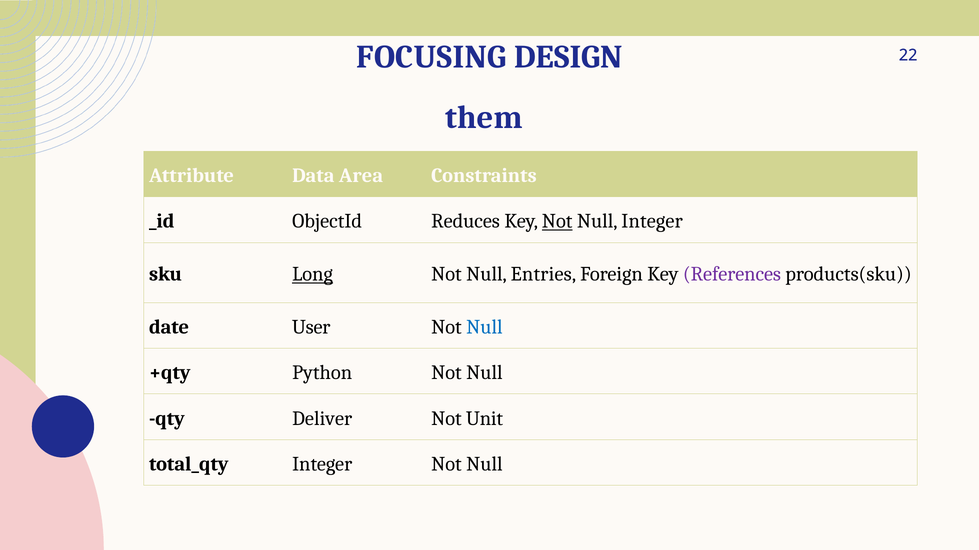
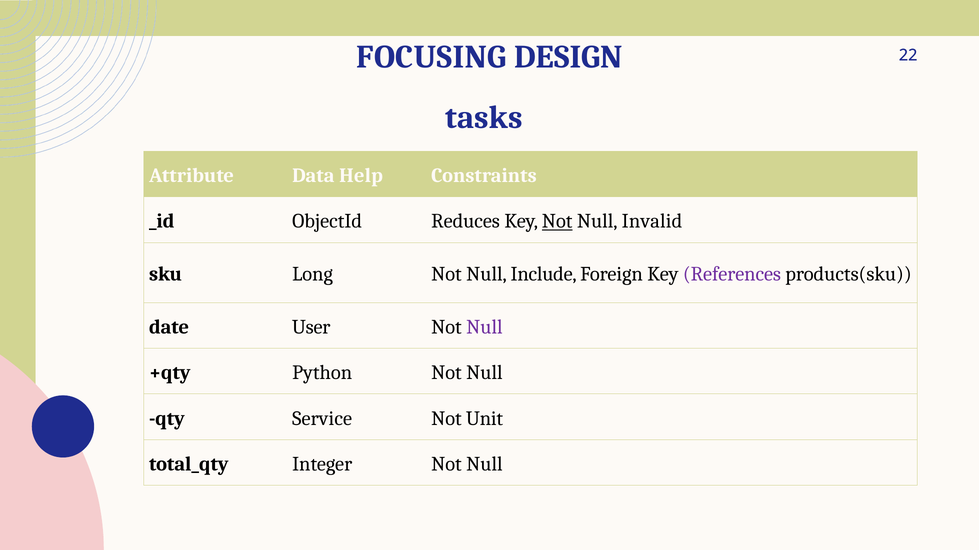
them: them -> tasks
Area: Area -> Help
Null Integer: Integer -> Invalid
Long underline: present -> none
Entries: Entries -> Include
Null at (484, 327) colour: blue -> purple
Deliver: Deliver -> Service
